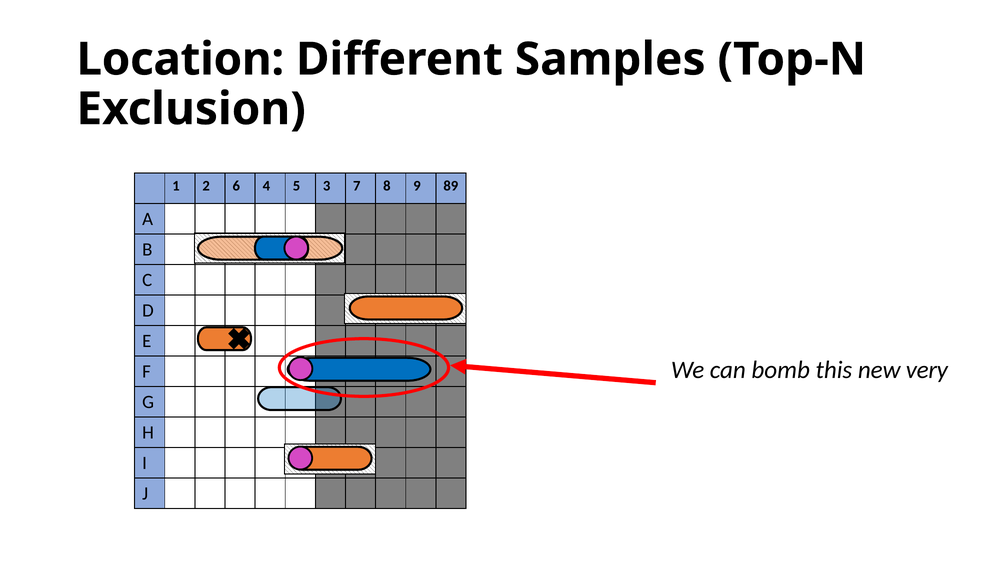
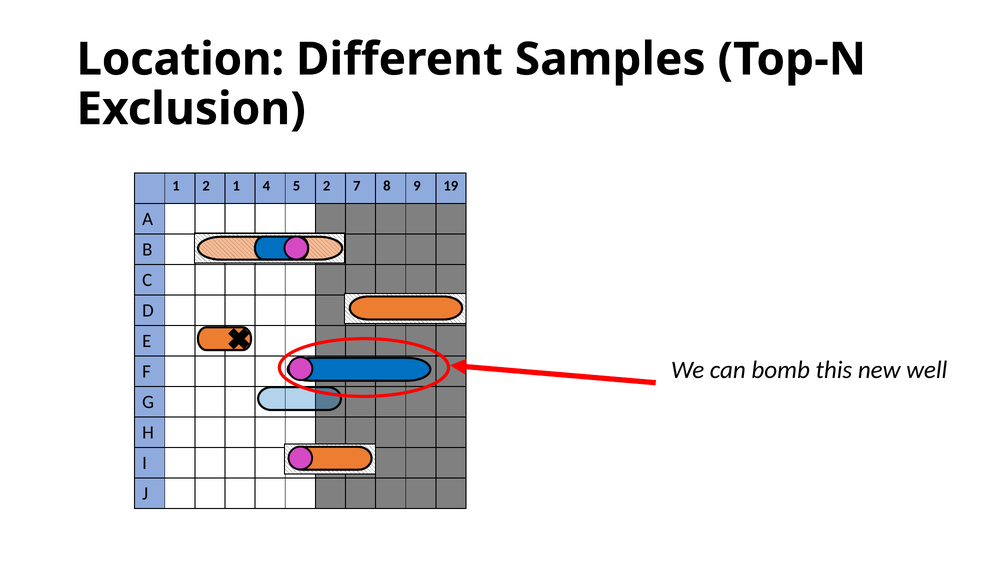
2 6: 6 -> 1
5 3: 3 -> 2
89: 89 -> 19
very: very -> well
